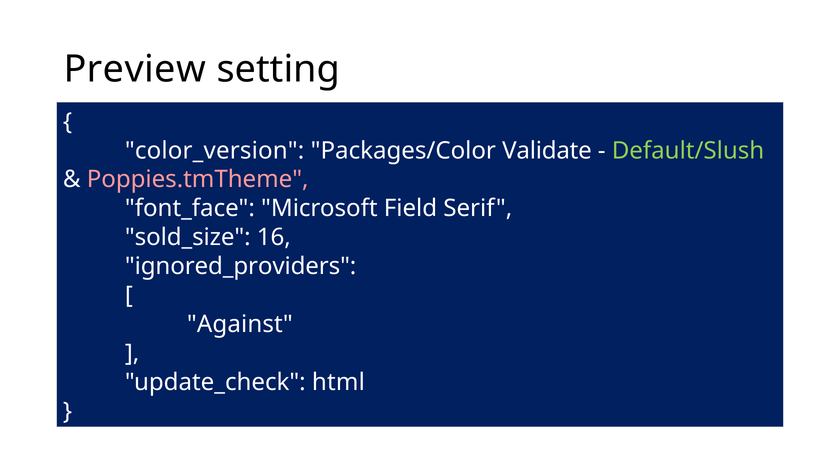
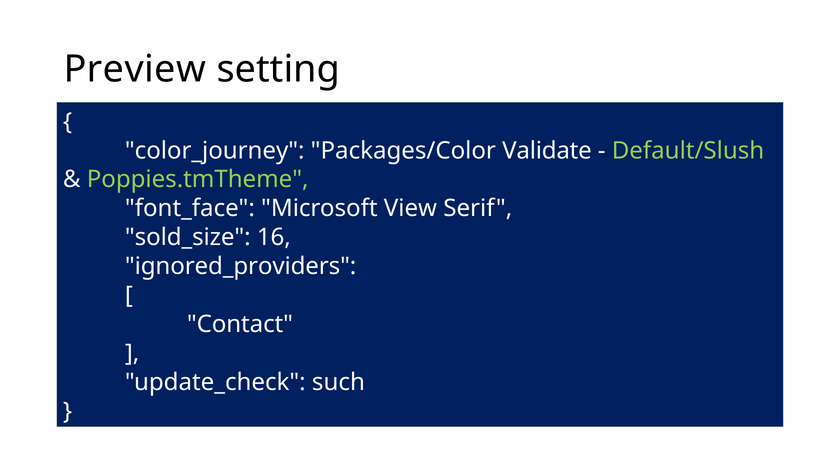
color_version: color_version -> color_journey
Poppies.tmTheme colour: pink -> light green
Field: Field -> View
Against: Against -> Contact
html: html -> such
